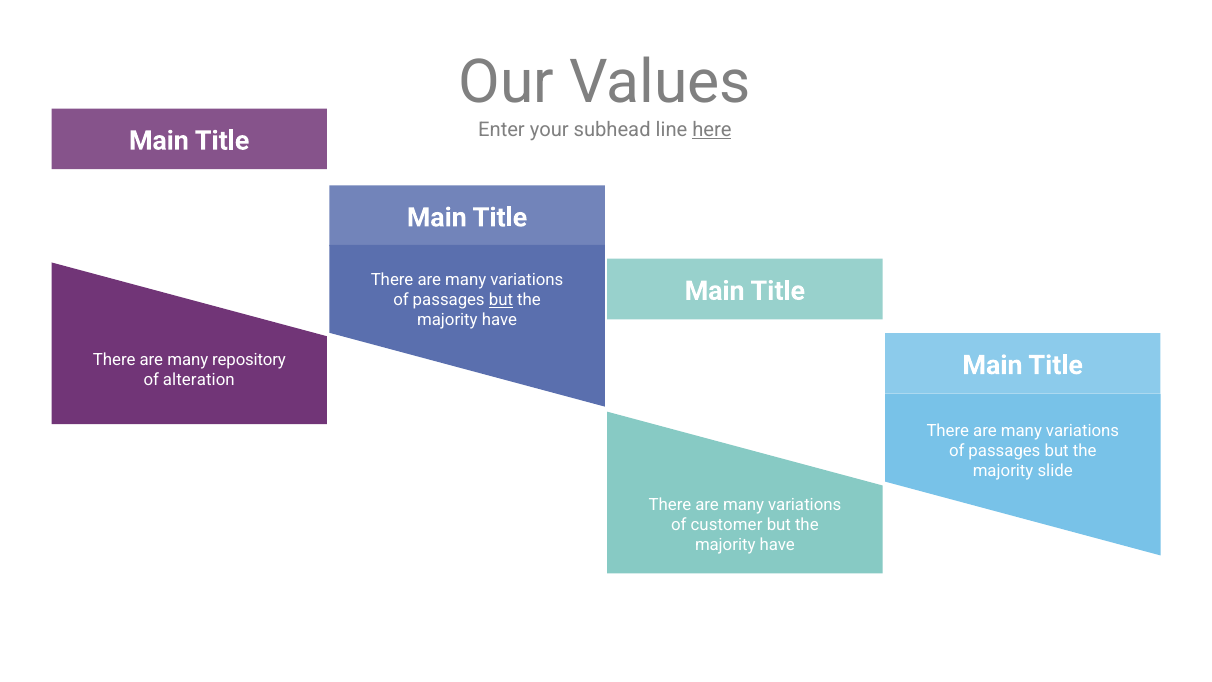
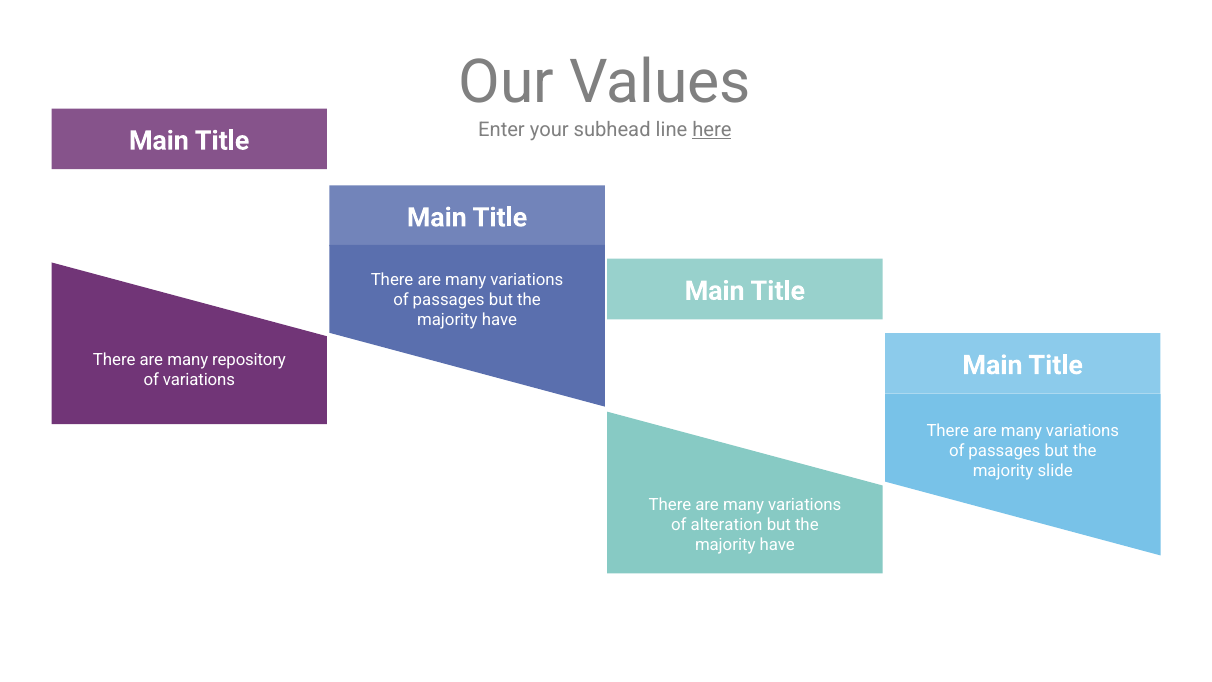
but at (501, 300) underline: present -> none
of alteration: alteration -> variations
customer: customer -> alteration
